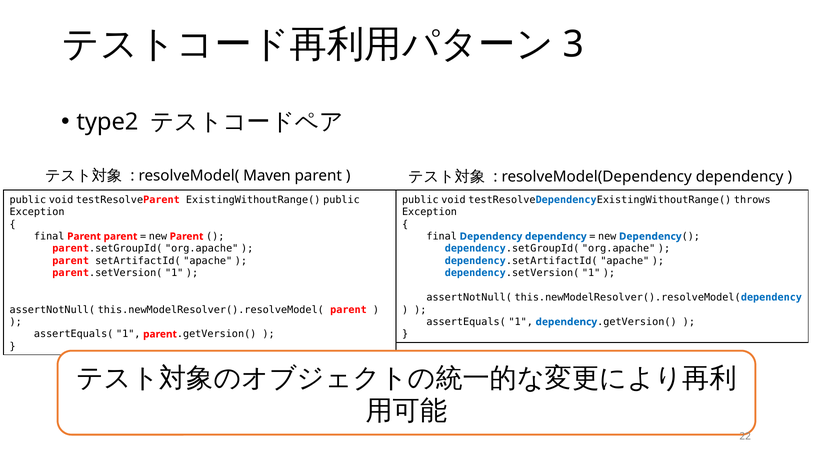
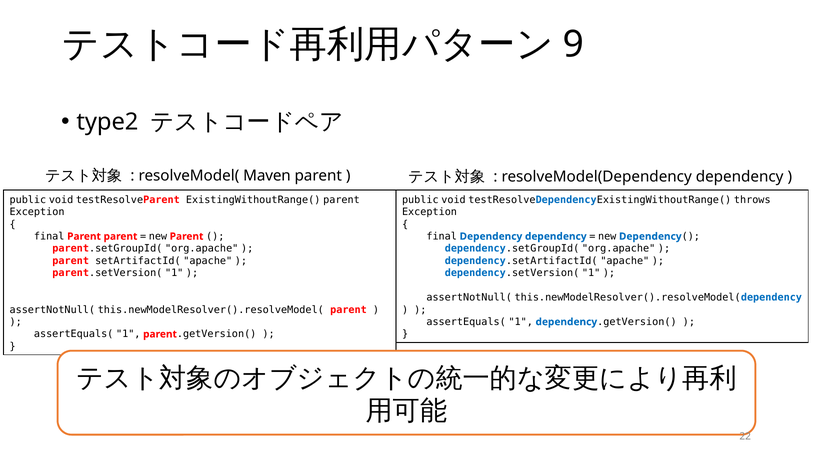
3: 3 -> 9
ExistingWithoutRange( public: public -> parent
